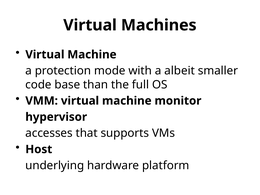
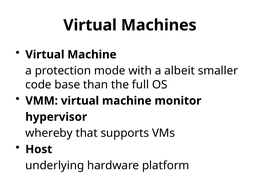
accesses: accesses -> whereby
